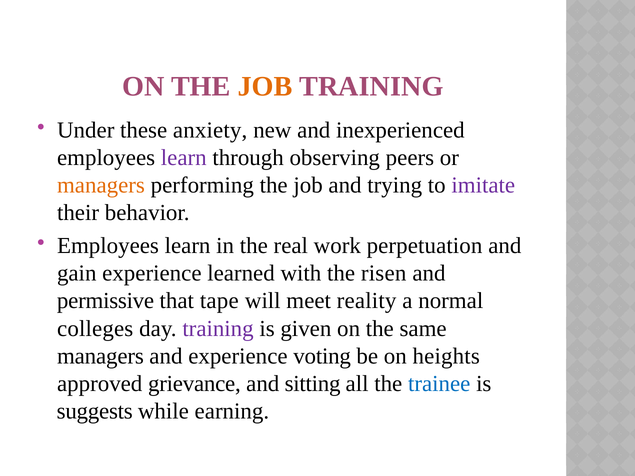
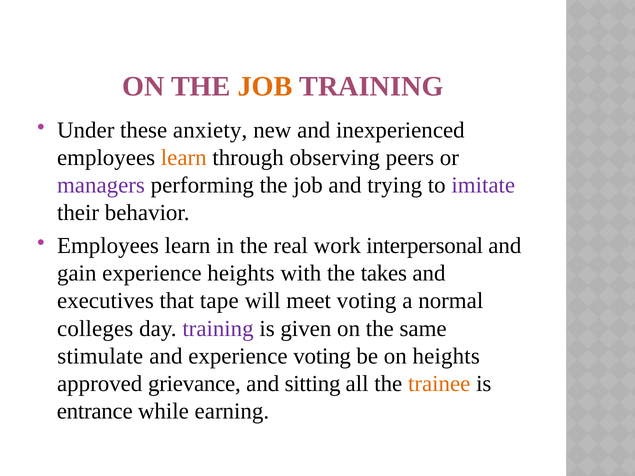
learn at (184, 158) colour: purple -> orange
managers at (101, 185) colour: orange -> purple
perpetuation: perpetuation -> interpersonal
experience learned: learned -> heights
risen: risen -> takes
permissive: permissive -> executives
meet reality: reality -> voting
managers at (100, 356): managers -> stimulate
trainee colour: blue -> orange
suggests: suggests -> entrance
